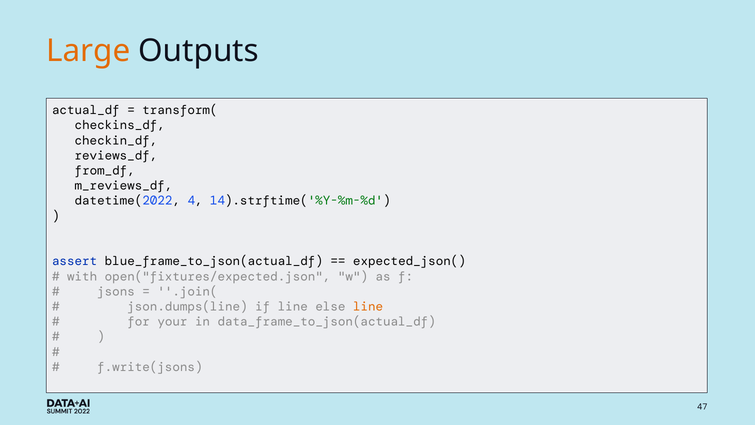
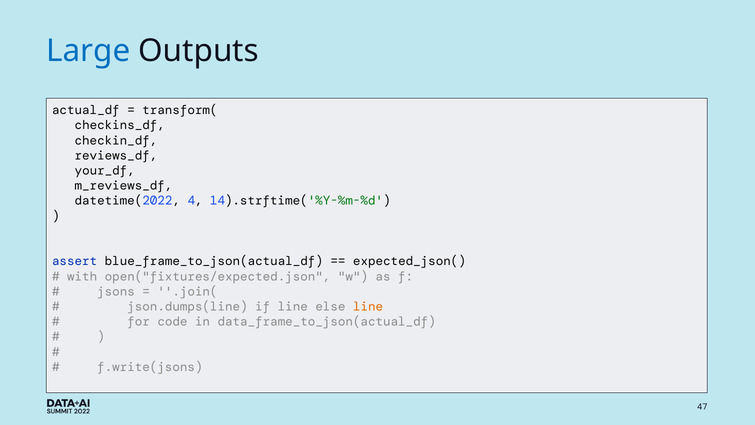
Large colour: orange -> blue
from_df: from_df -> your_df
your: your -> code
